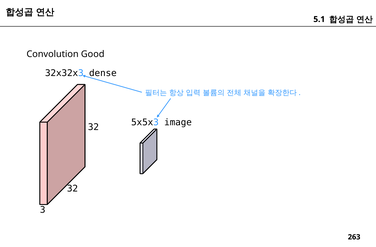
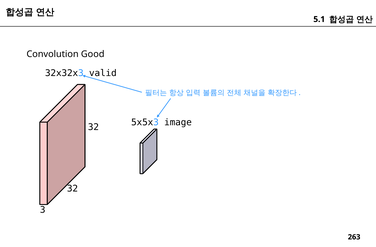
dense: dense -> valid
